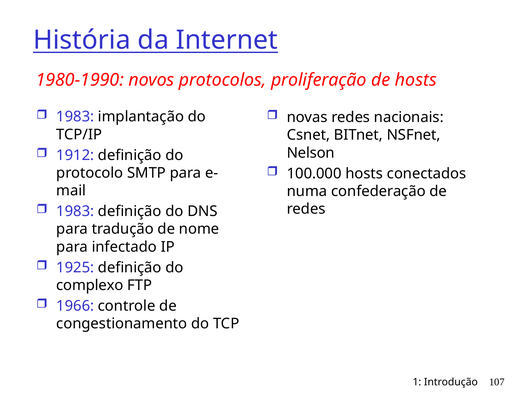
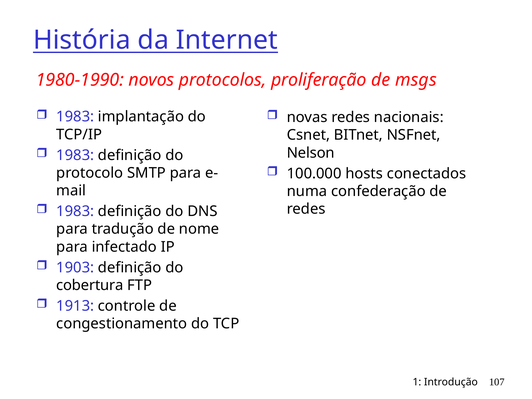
de hosts: hosts -> msgs
1912 at (75, 155): 1912 -> 1983
1925: 1925 -> 1903
complexo: complexo -> cobertura
1966: 1966 -> 1913
